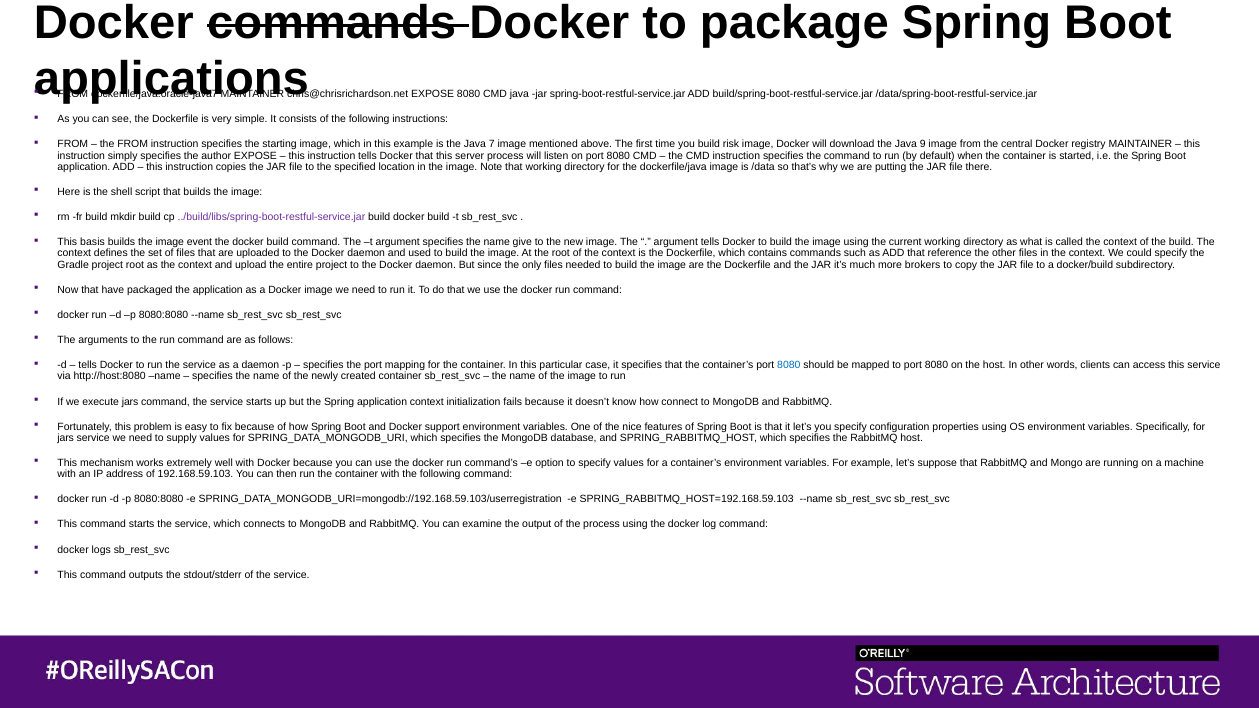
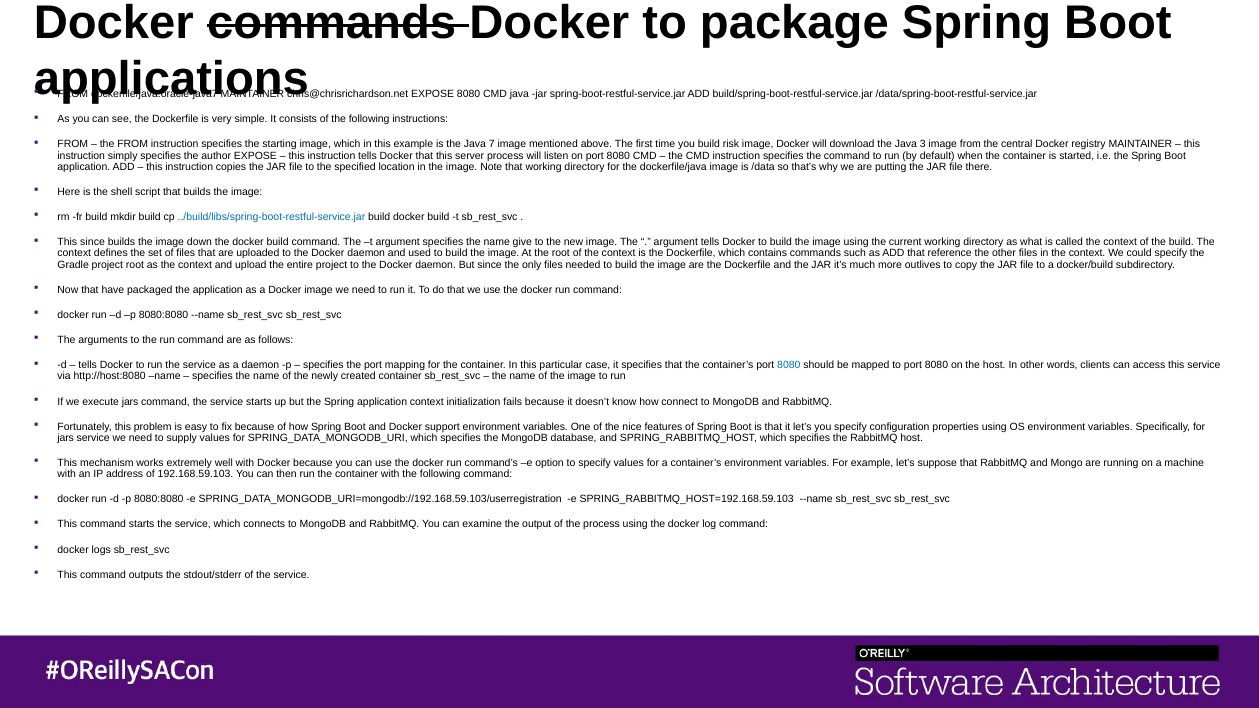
9: 9 -> 3
../build/libs/spring-boot-restful-service.jar colour: purple -> blue
This basis: basis -> since
event: event -> down
brokers: brokers -> outlives
